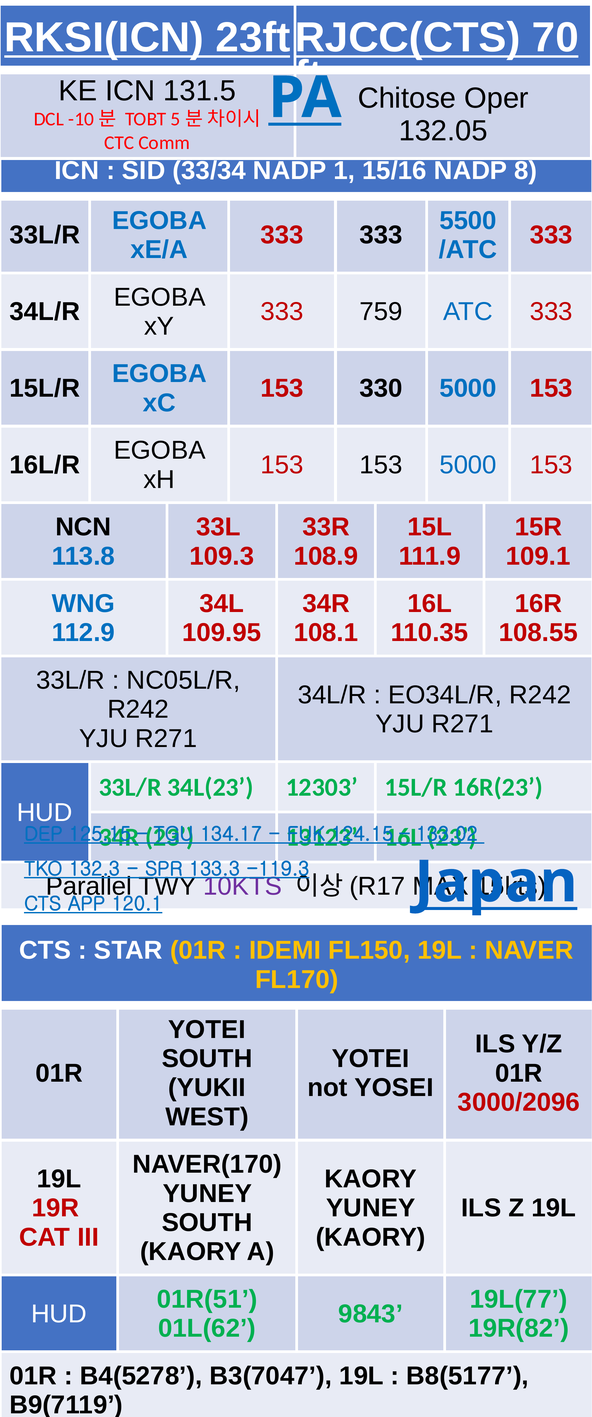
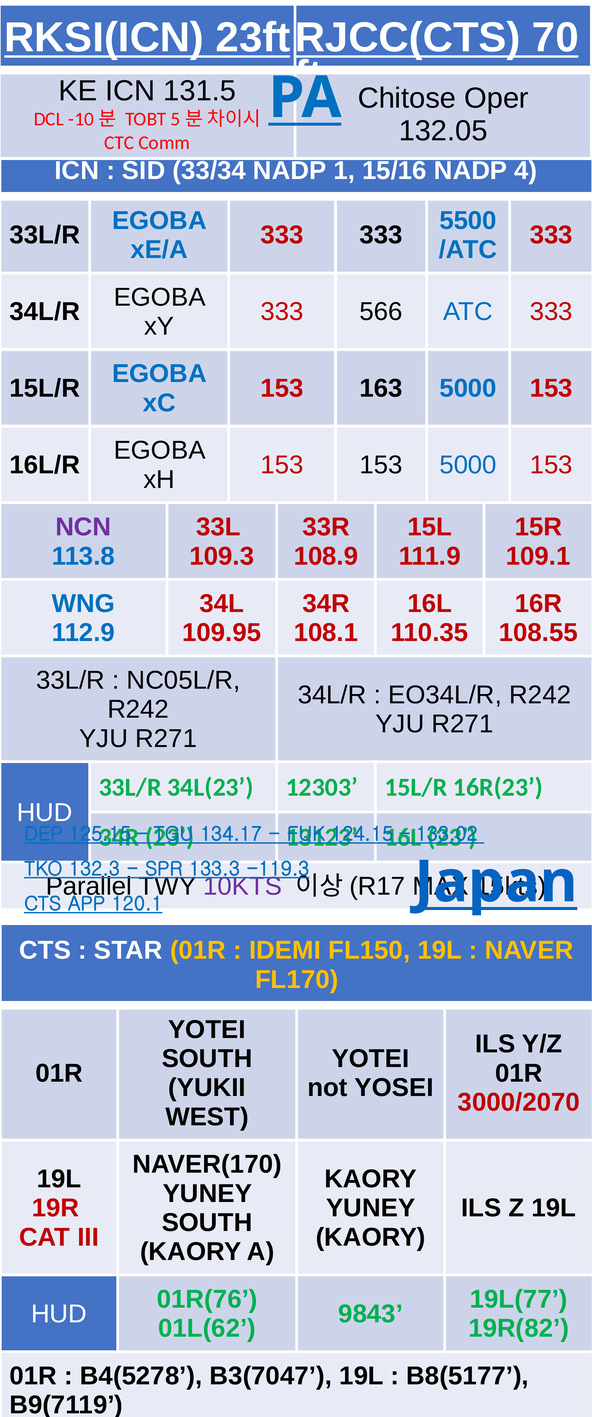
8: 8 -> 4
759: 759 -> 566
330: 330 -> 163
NCN colour: black -> purple
3000/2096: 3000/2096 -> 3000/2070
01R(51: 01R(51 -> 01R(76
